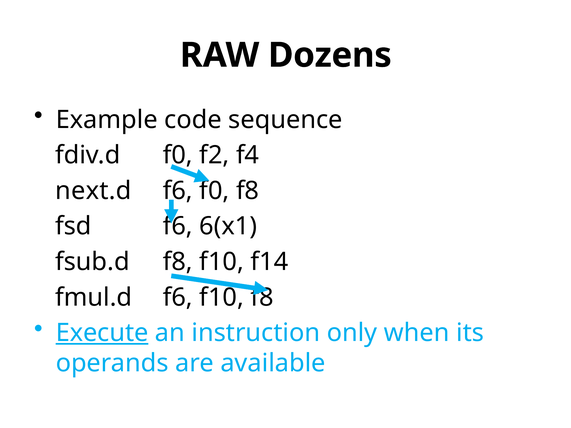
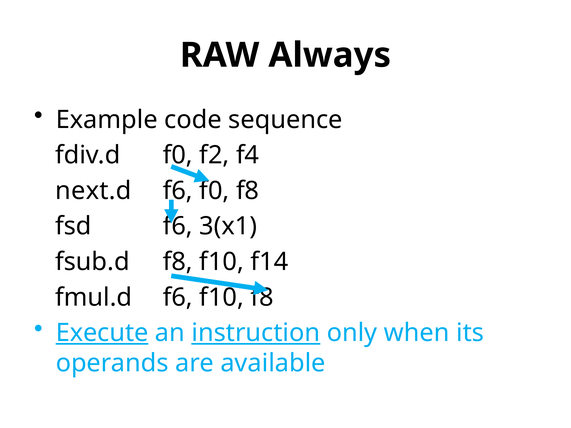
Dozens: Dozens -> Always
6(x1: 6(x1 -> 3(x1
instruction underline: none -> present
